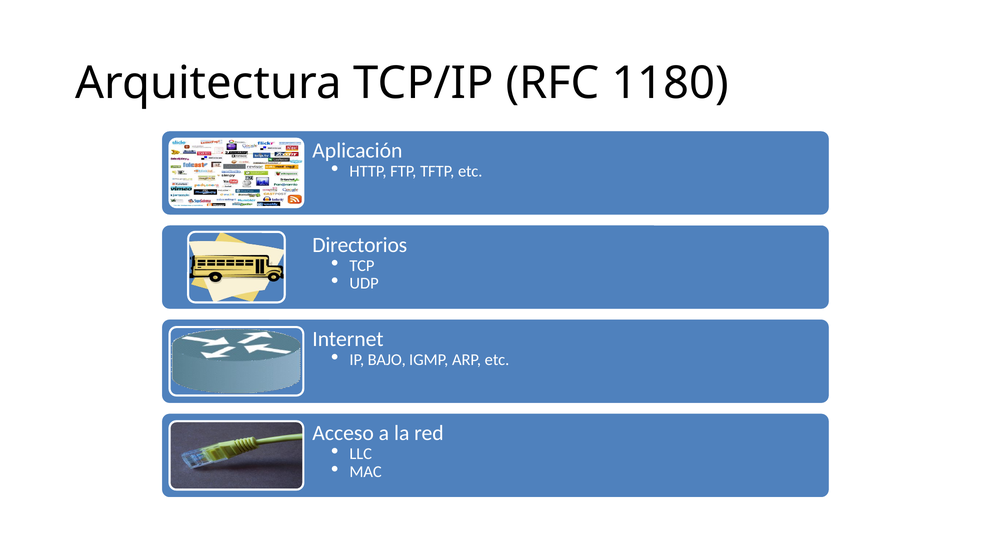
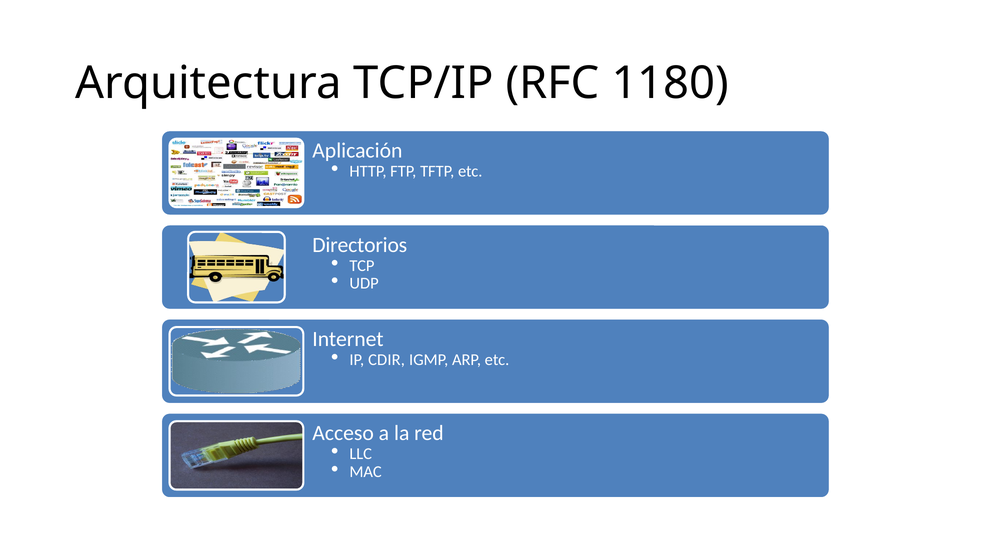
BAJO: BAJO -> CDIR
